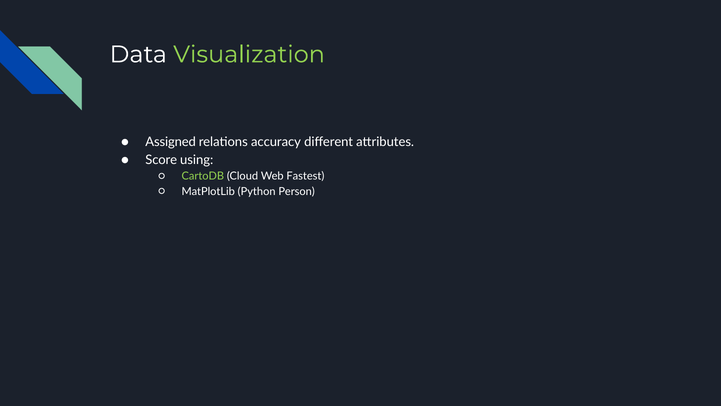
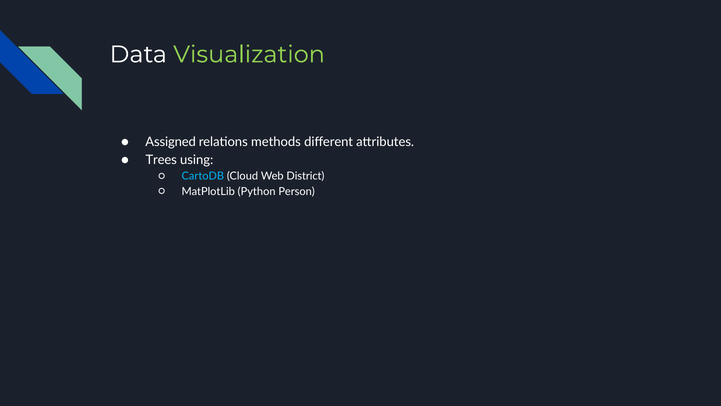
accuracy: accuracy -> methods
Score: Score -> Trees
CartoDB colour: light green -> light blue
Fastest: Fastest -> District
